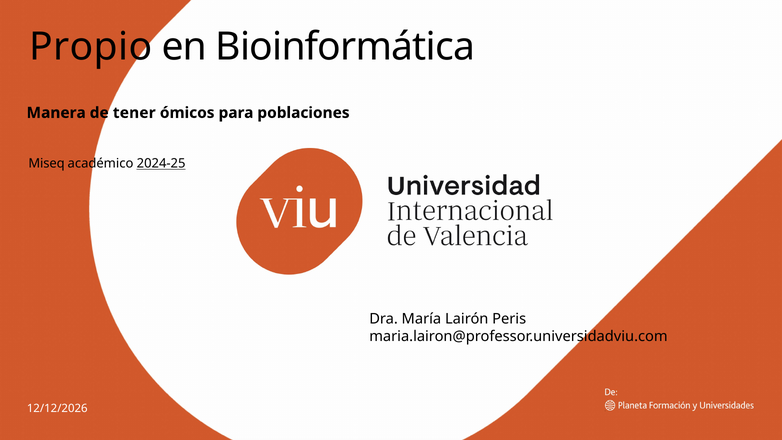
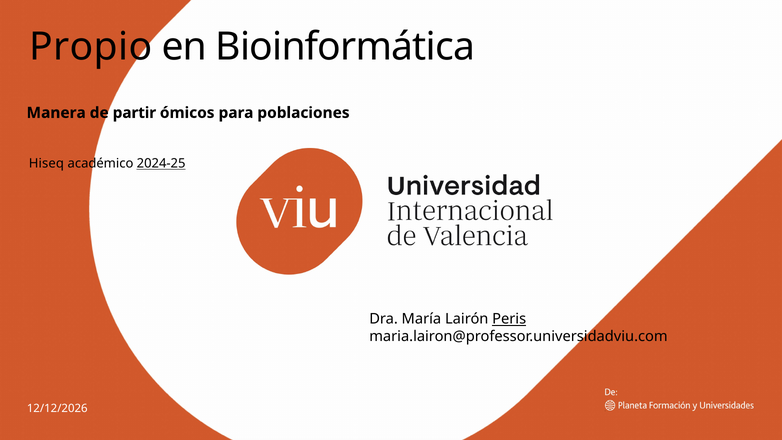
tener: tener -> partir
Miseq: Miseq -> Hiseq
Peris underline: none -> present
